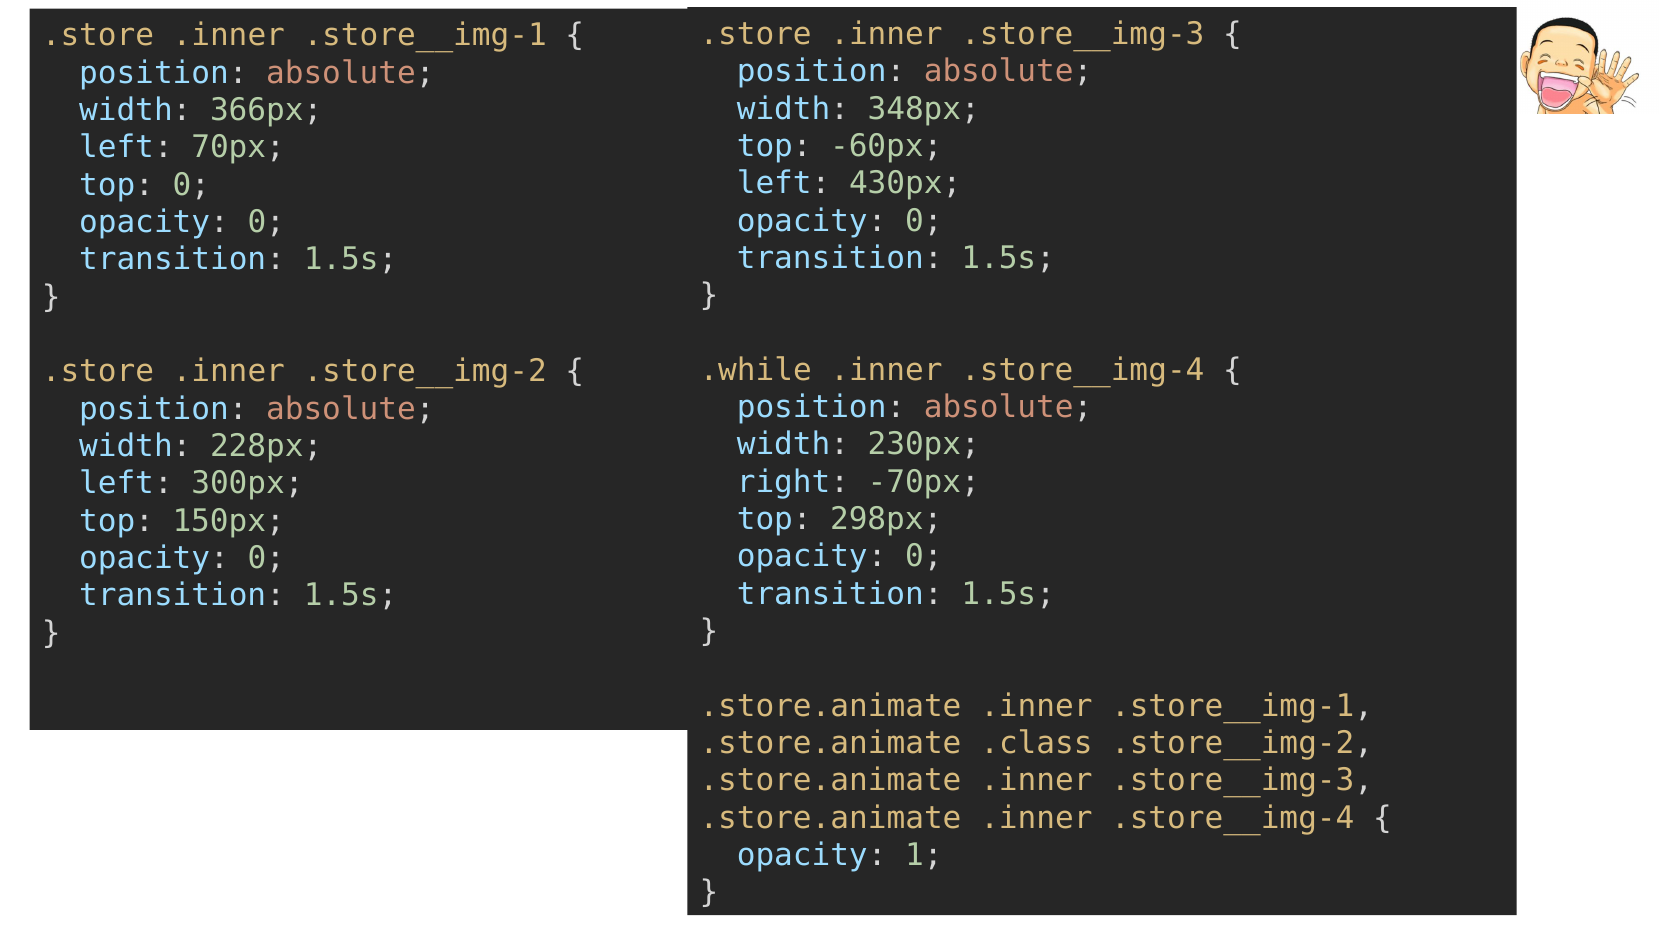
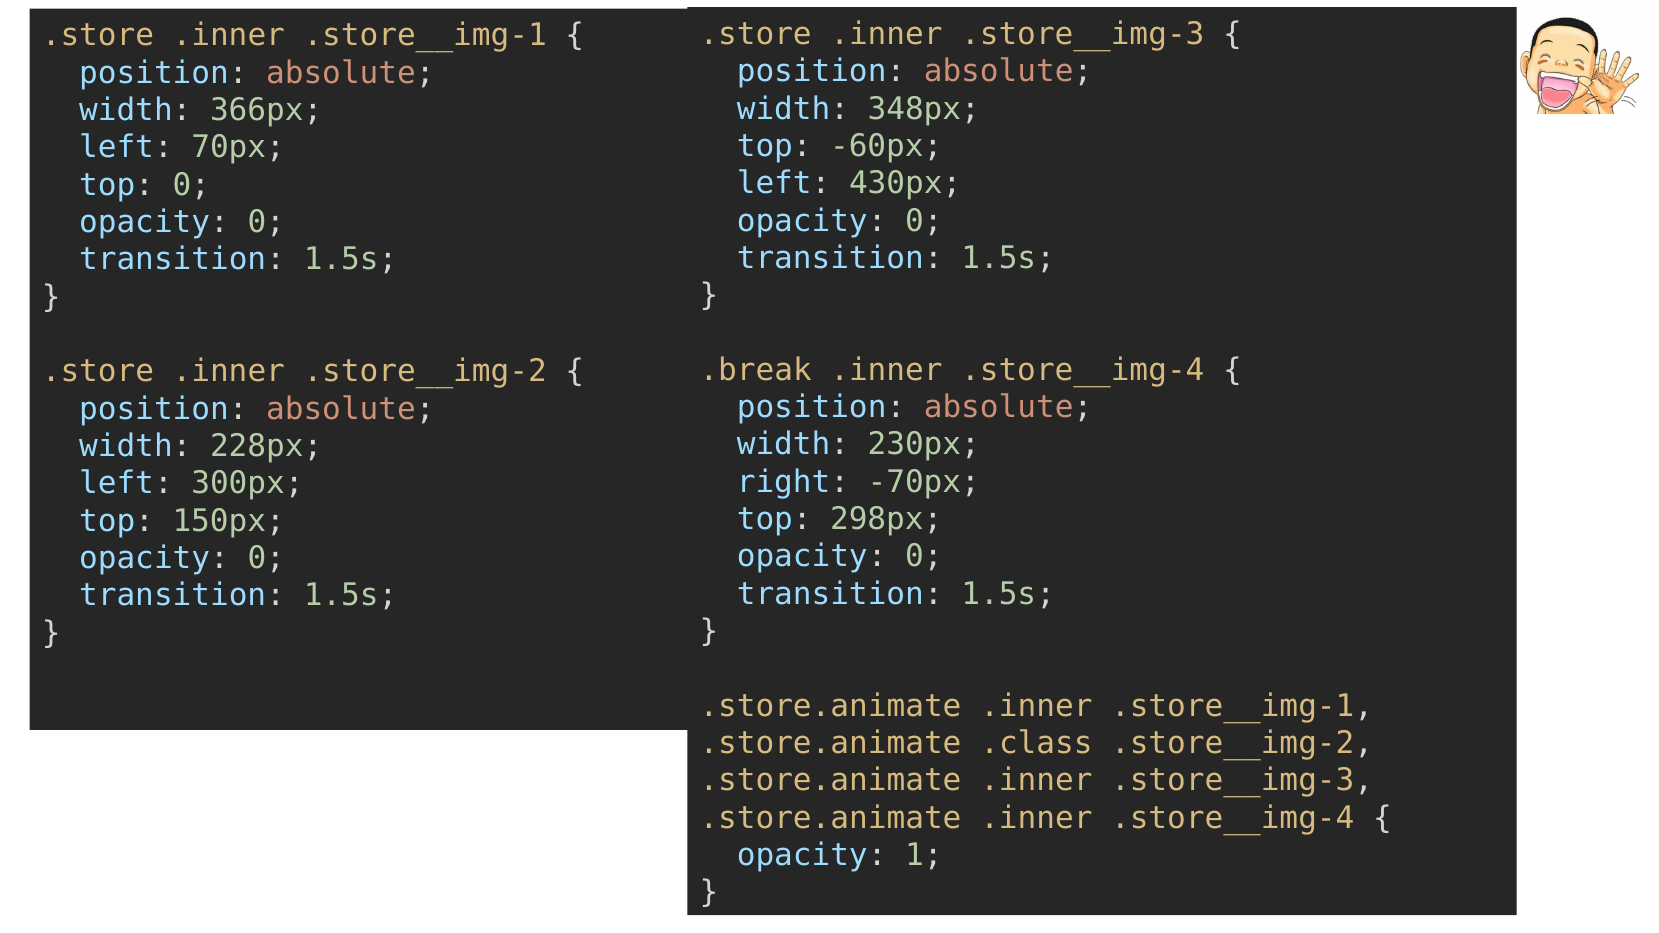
.while: .while -> .break
